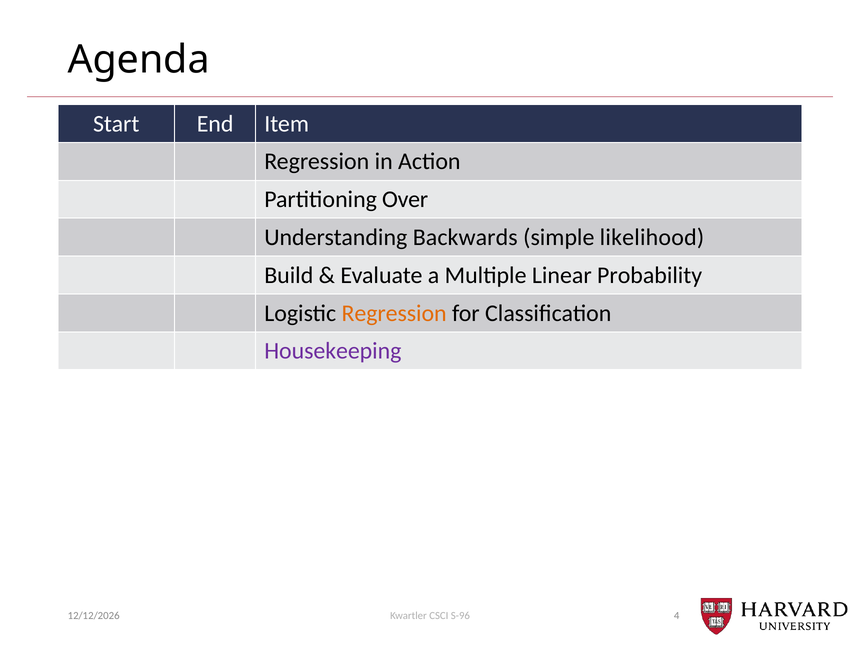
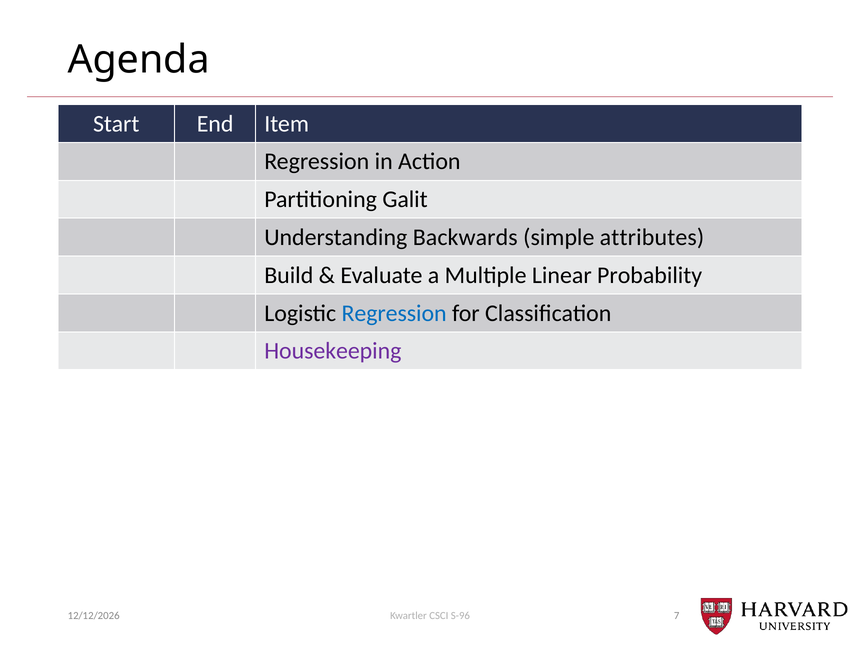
Over: Over -> Galit
likelihood: likelihood -> attributes
Regression at (394, 313) colour: orange -> blue
4: 4 -> 7
